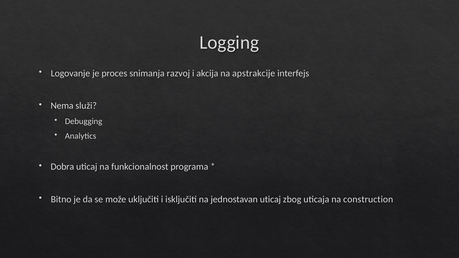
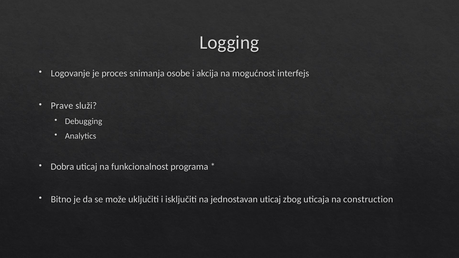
razvoj: razvoj -> osobe
apstrakcije: apstrakcije -> mogućnost
Nema: Nema -> Prave
